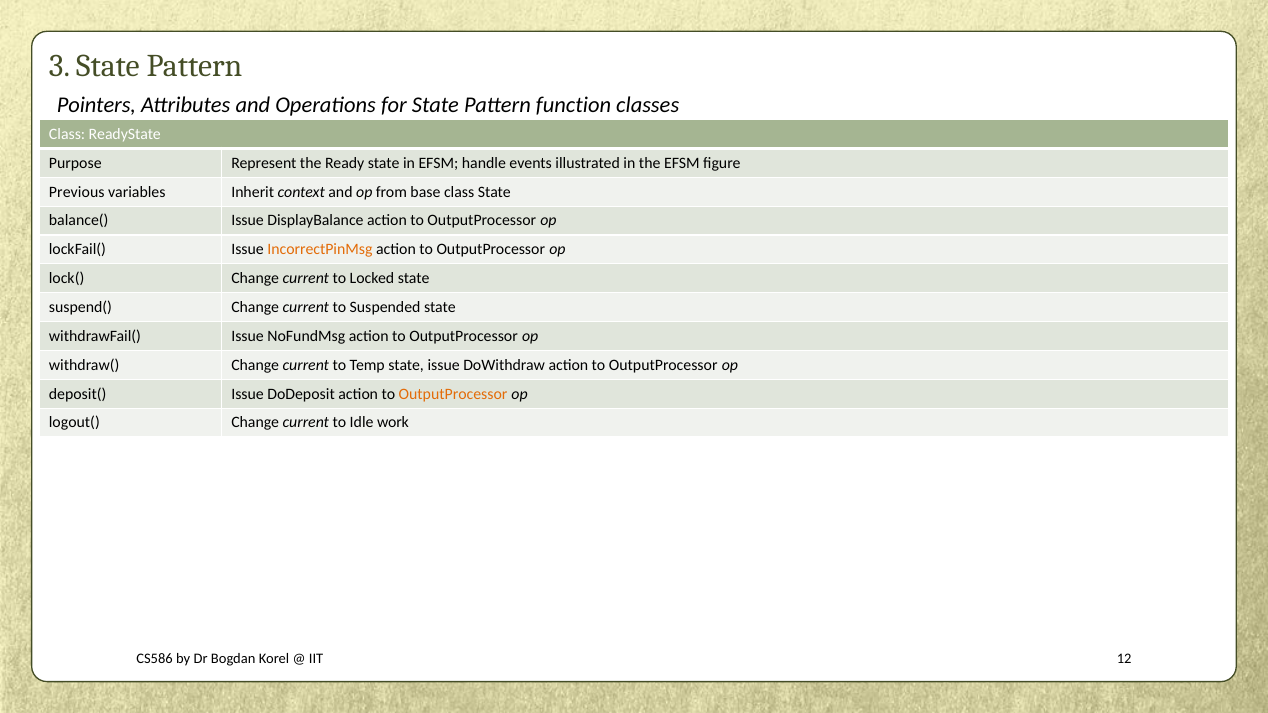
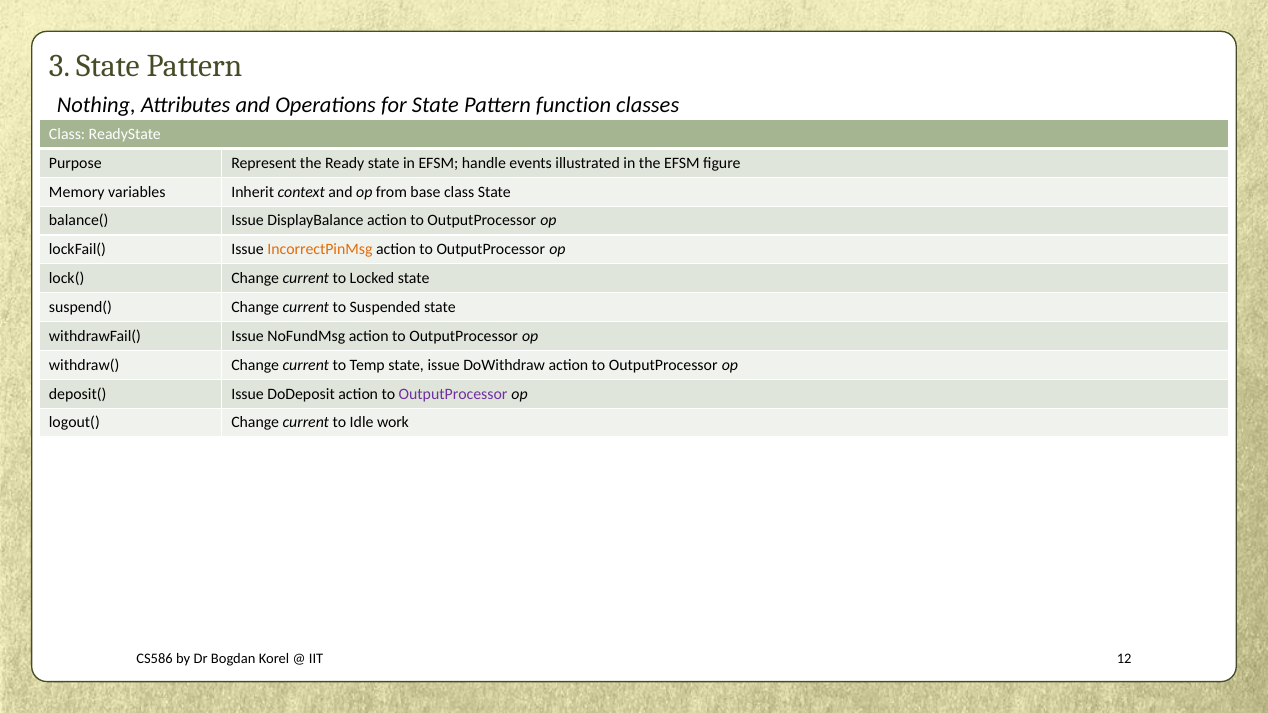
Pointers: Pointers -> Nothing
Previous: Previous -> Memory
OutputProcessor at (453, 394) colour: orange -> purple
